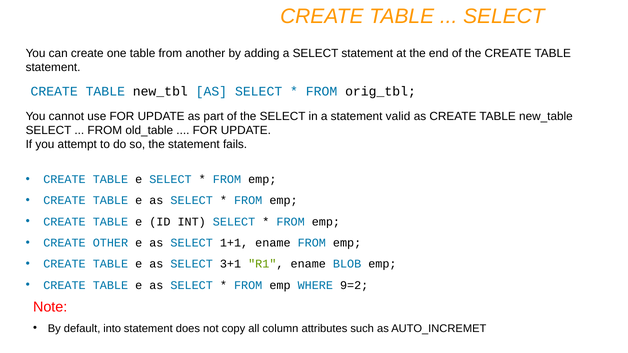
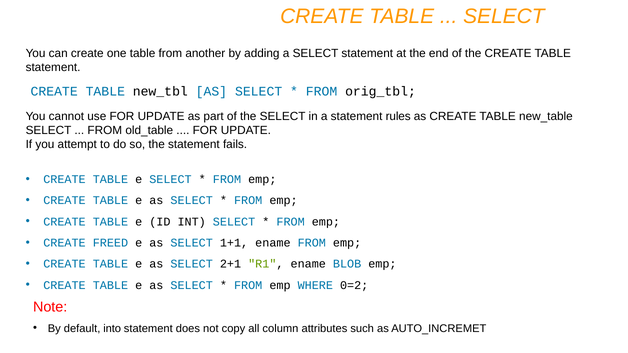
valid: valid -> rules
OTHER: OTHER -> FREED
3+1: 3+1 -> 2+1
9=2: 9=2 -> 0=2
